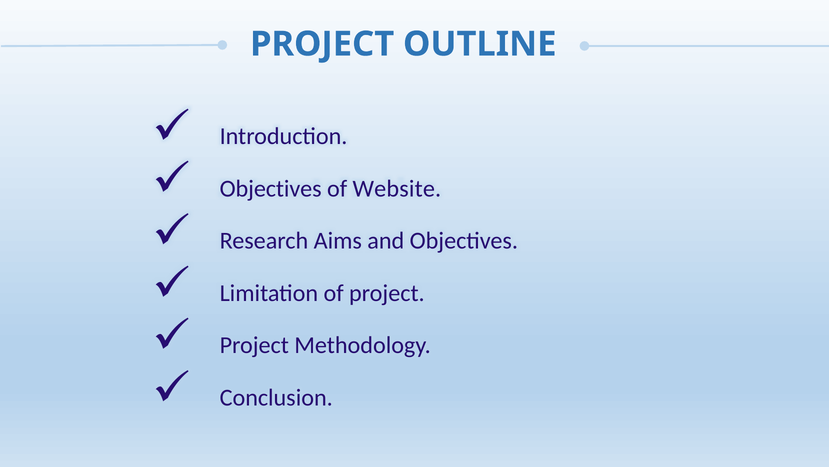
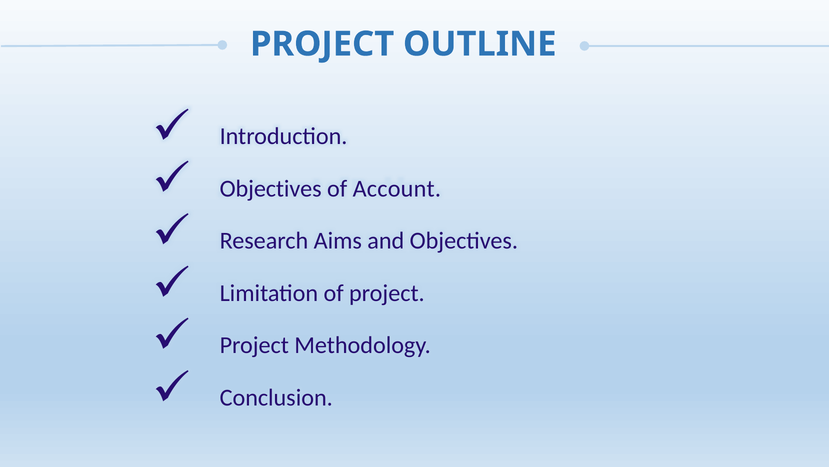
Website: Website -> Account
